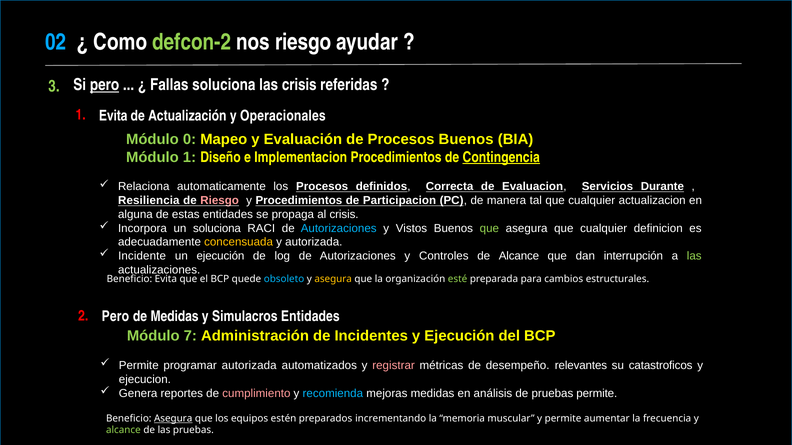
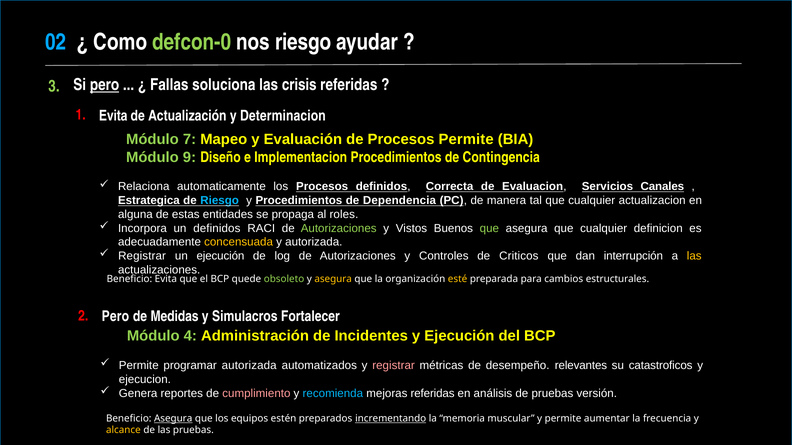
defcon-2: defcon-2 -> defcon-0
Operacionales: Operacionales -> Determinacion
0: 0 -> 7
Procesos Buenos: Buenos -> Permite
Módulo 1: 1 -> 9
Contingencia underline: present -> none
Durante: Durante -> Canales
Resiliencia: Resiliencia -> Estrategica
Riesgo at (220, 201) colour: pink -> light blue
Participacion: Participacion -> Dependencia
al crisis: crisis -> roles
un soluciona: soluciona -> definidos
Autorizaciones at (339, 229) colour: light blue -> light green
Incidente at (142, 256): Incidente -> Registrar
de Alcance: Alcance -> Criticos
las at (694, 256) colour: light green -> yellow
obsoleto colour: light blue -> light green
esté colour: light green -> yellow
Simulacros Entidades: Entidades -> Fortalecer
7: 7 -> 4
mejoras medidas: medidas -> referidas
pruebas permite: permite -> versión
incrementando underline: none -> present
alcance at (123, 431) colour: light green -> yellow
